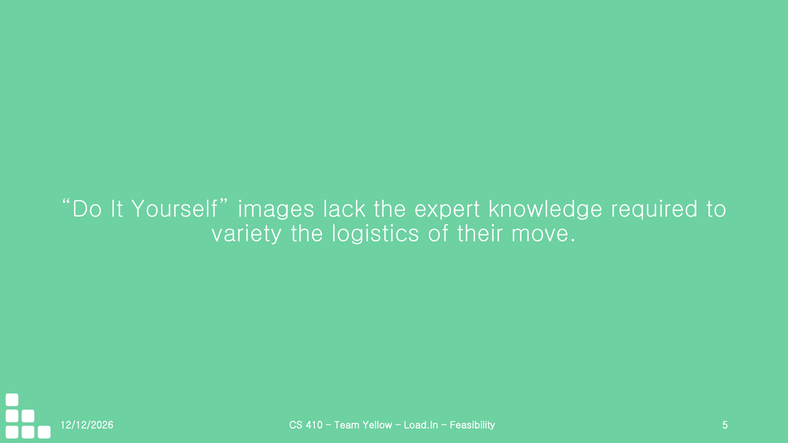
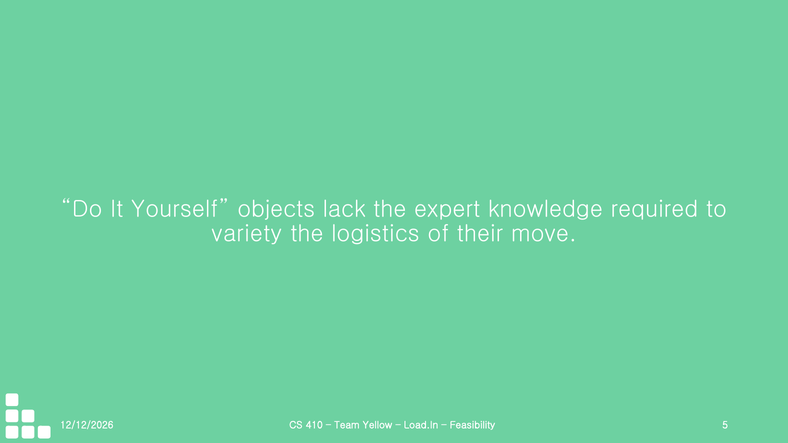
images: images -> objects
